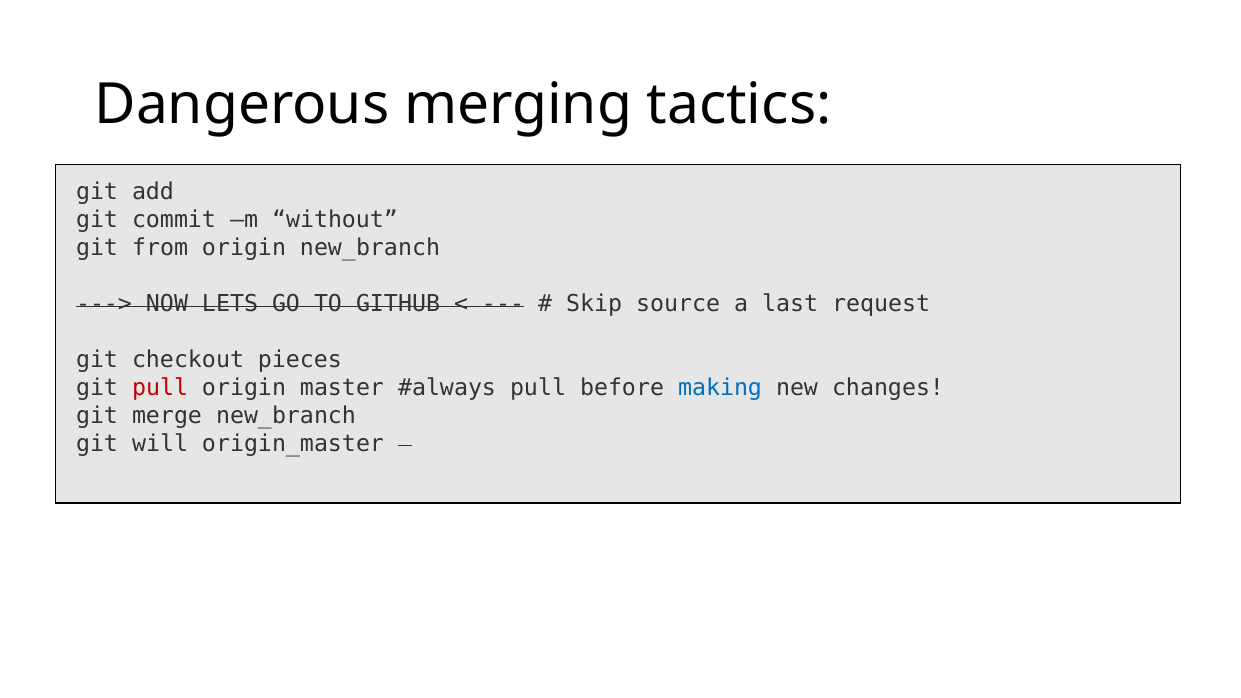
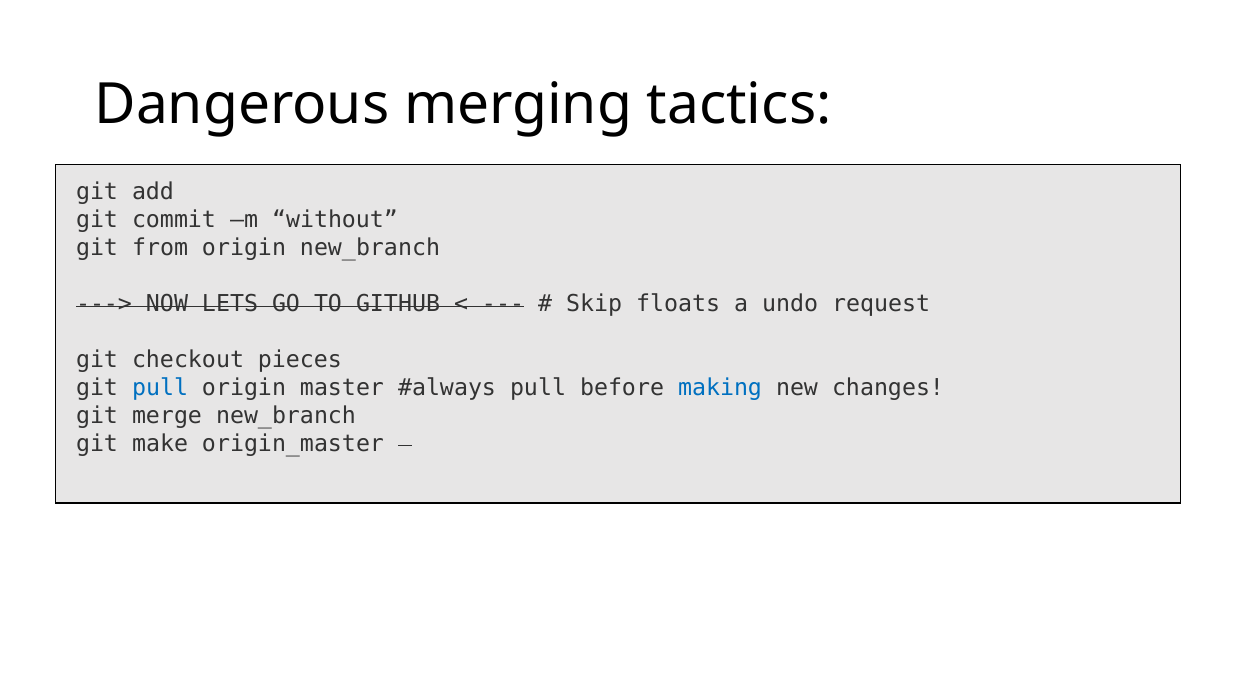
source: source -> floats
last: last -> undo
pull at (160, 388) colour: red -> blue
will: will -> make
